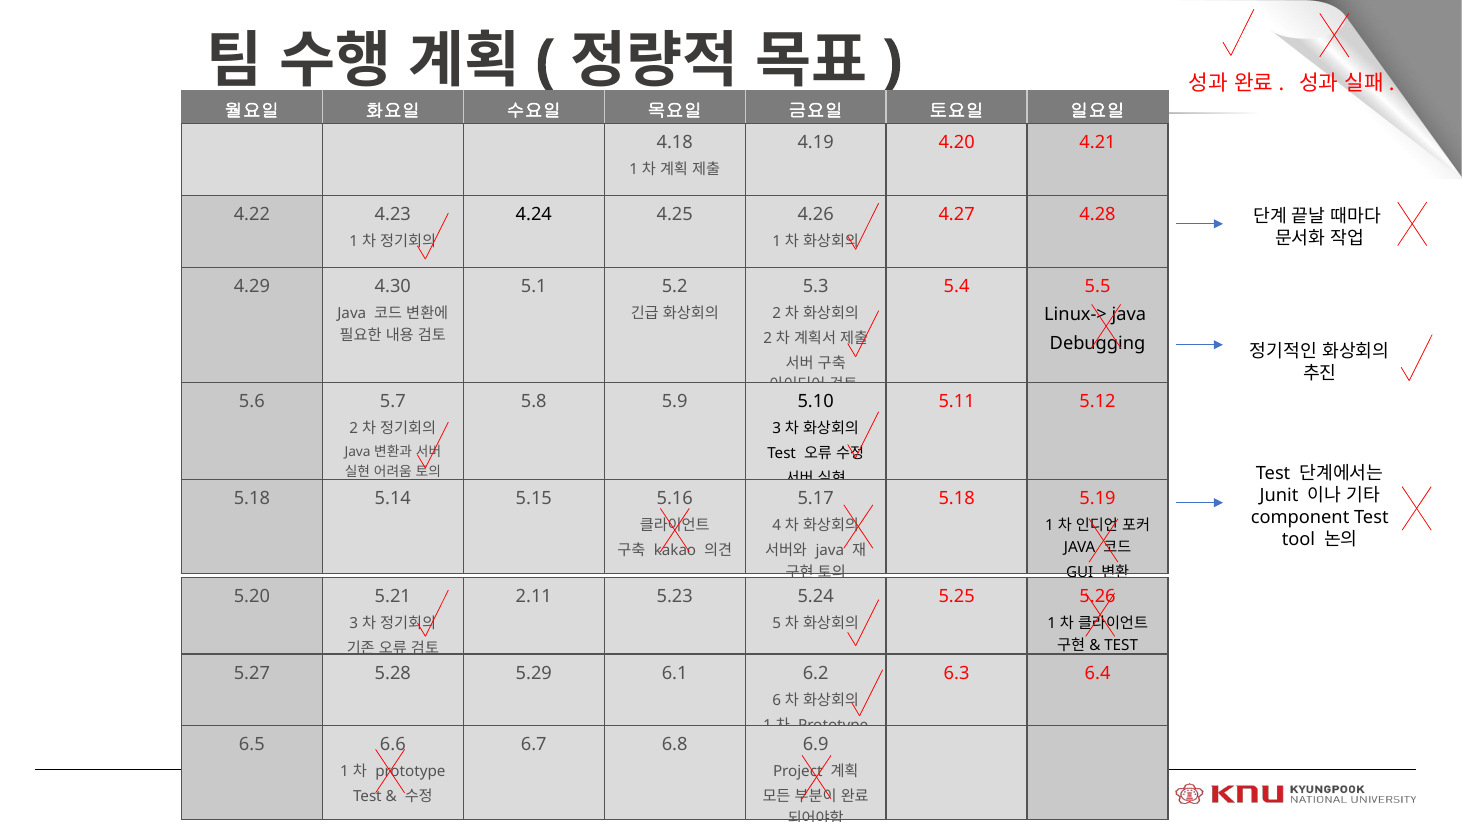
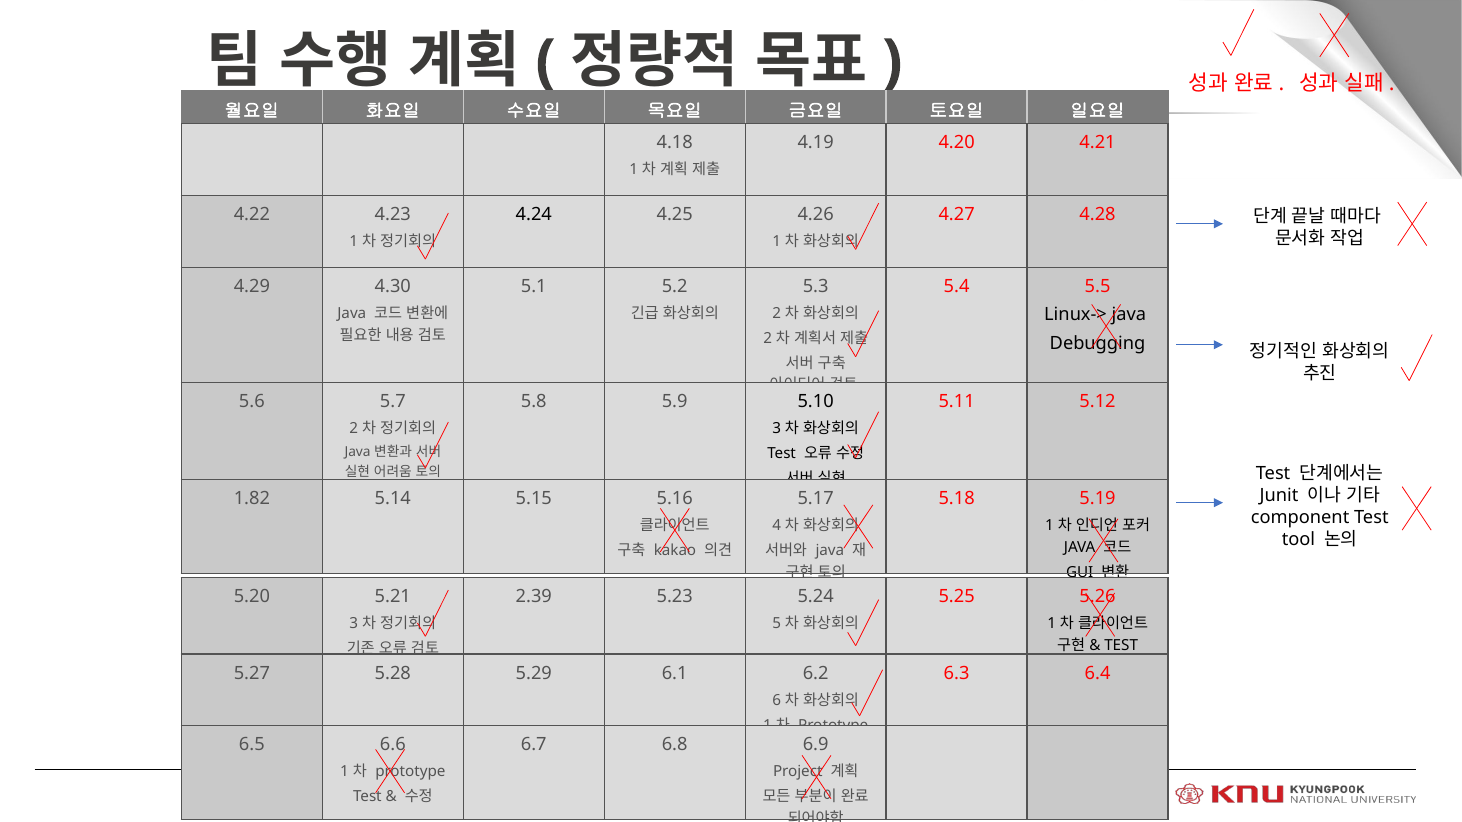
5.18 at (252, 499): 5.18 -> 1.82
2.11: 2.11 -> 2.39
